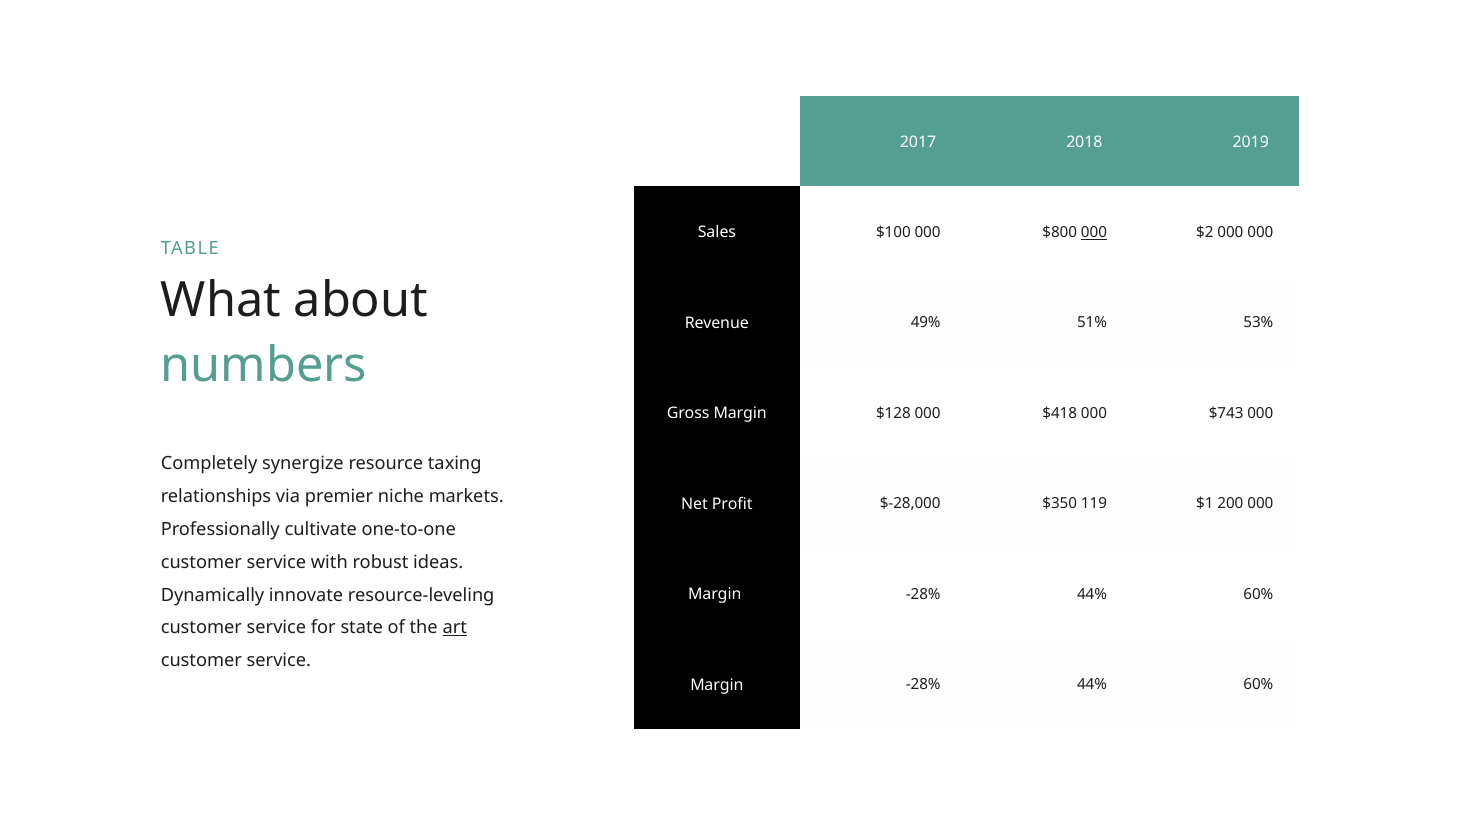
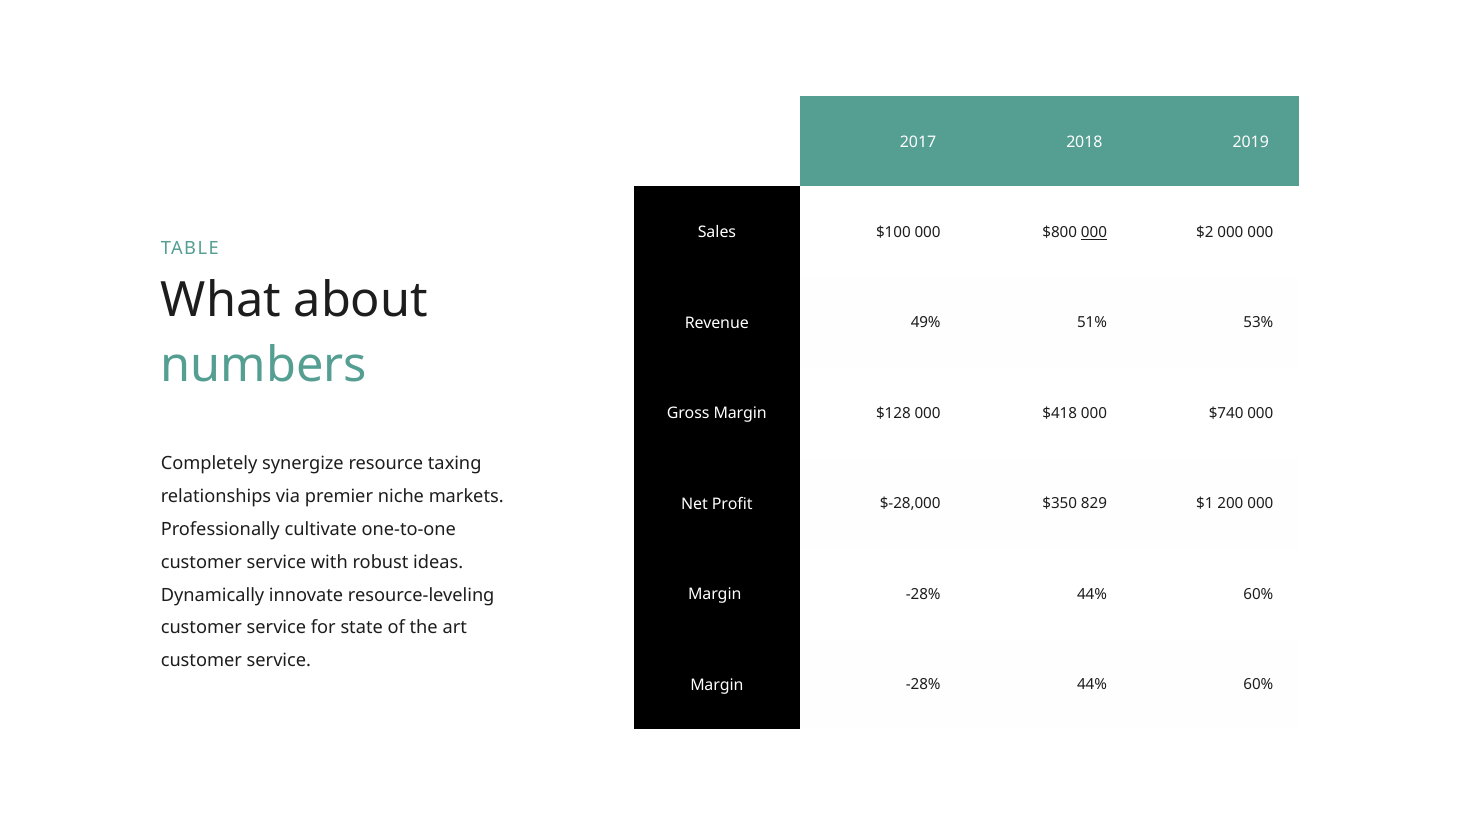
$743: $743 -> $740
119: 119 -> 829
art underline: present -> none
